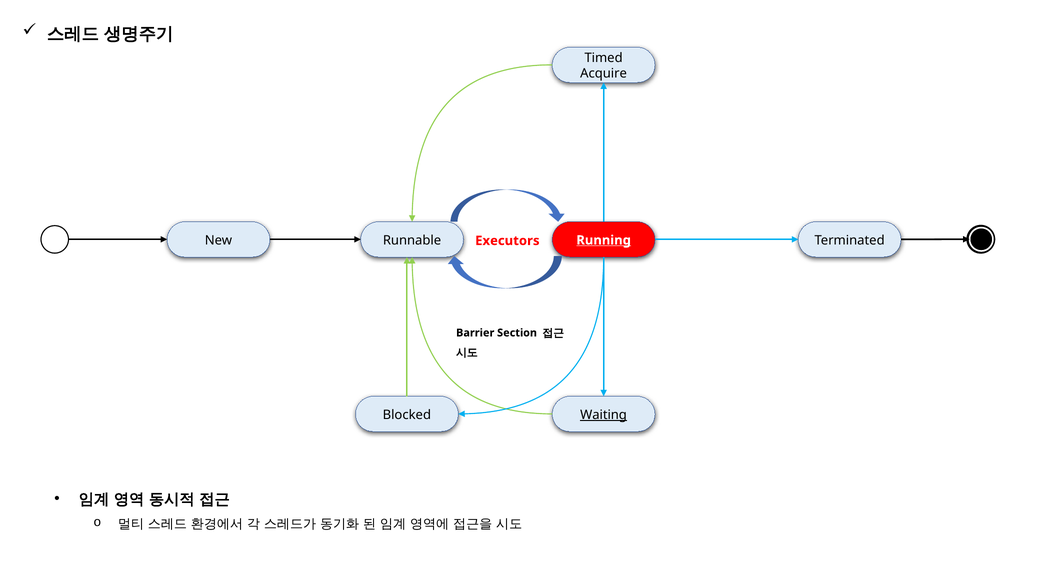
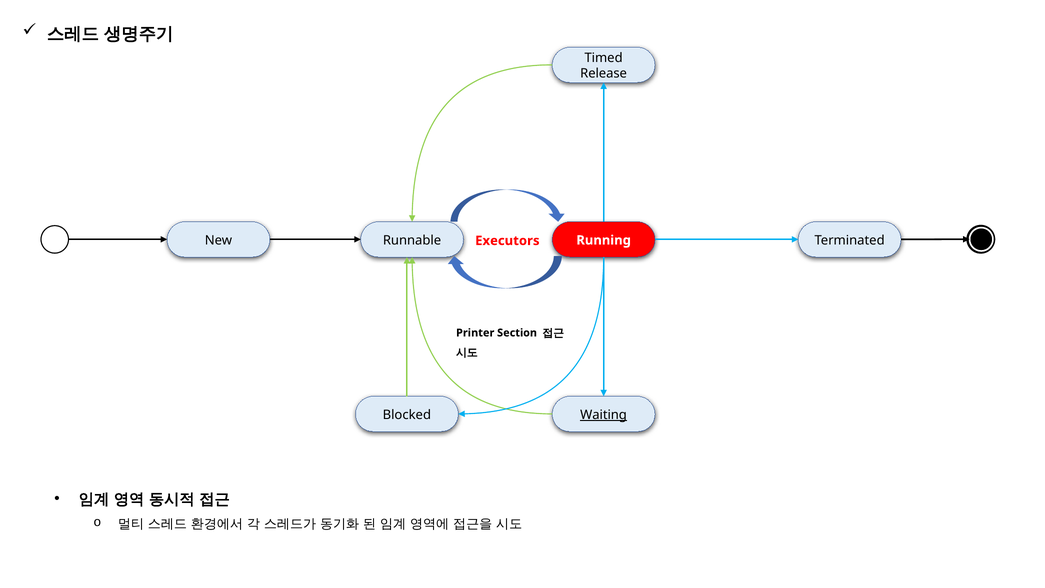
Acquire: Acquire -> Release
Running underline: present -> none
Barrier: Barrier -> Printer
